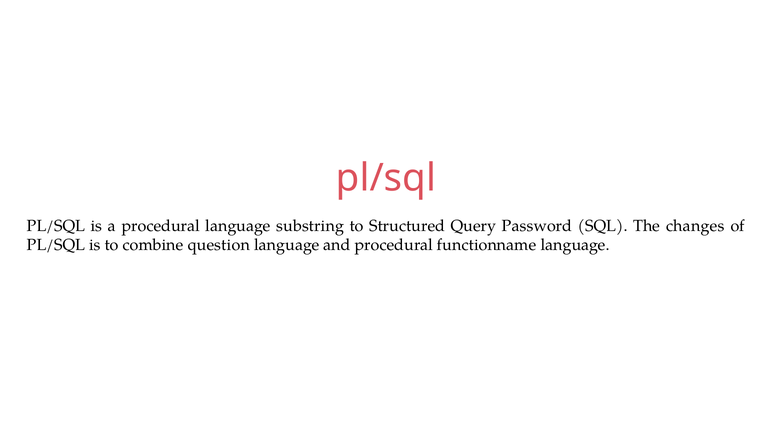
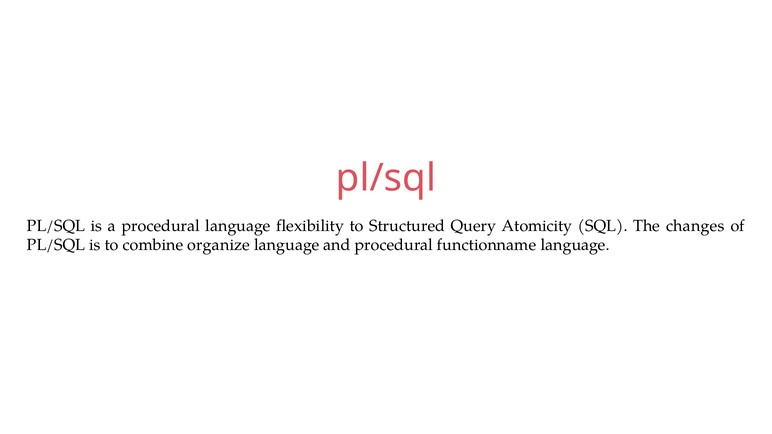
substring: substring -> flexibility
Password: Password -> Atomicity
question: question -> organize
